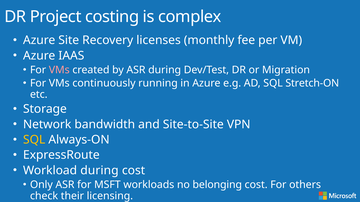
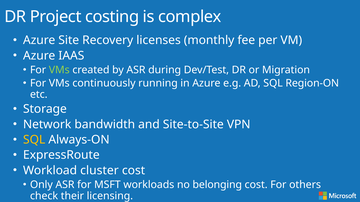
VMs at (59, 70) colour: pink -> light green
Stretch-ON: Stretch-ON -> Region-ON
Workload during: during -> cluster
